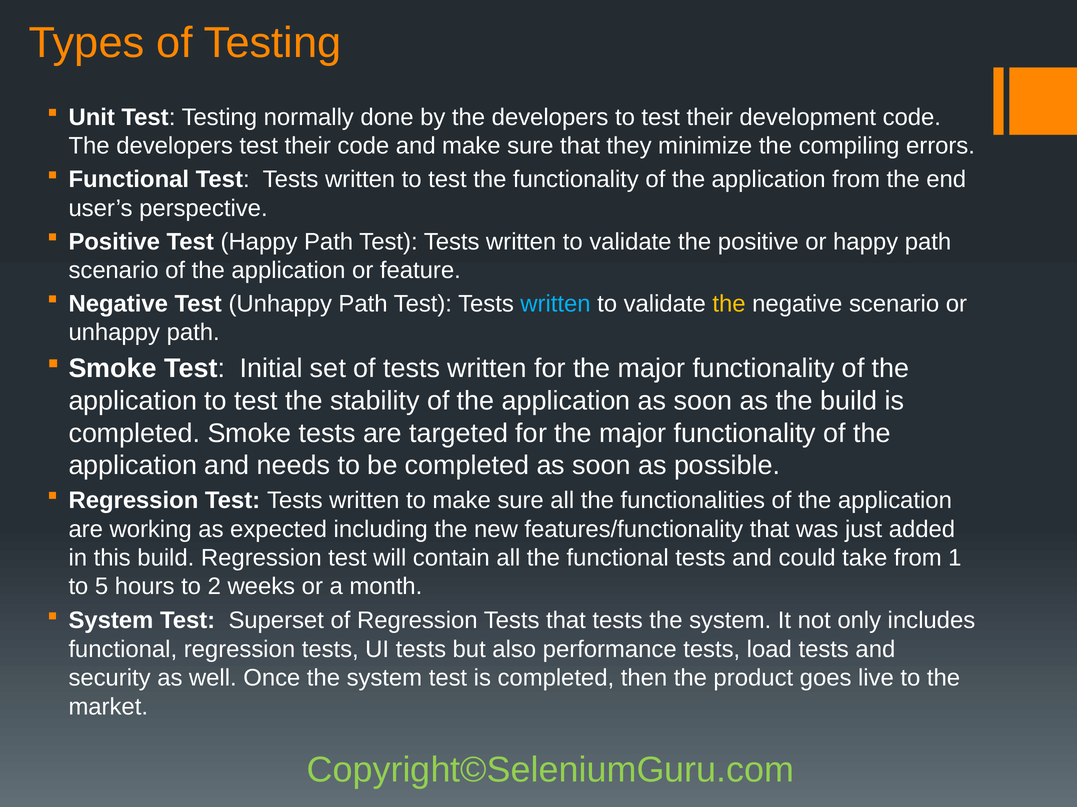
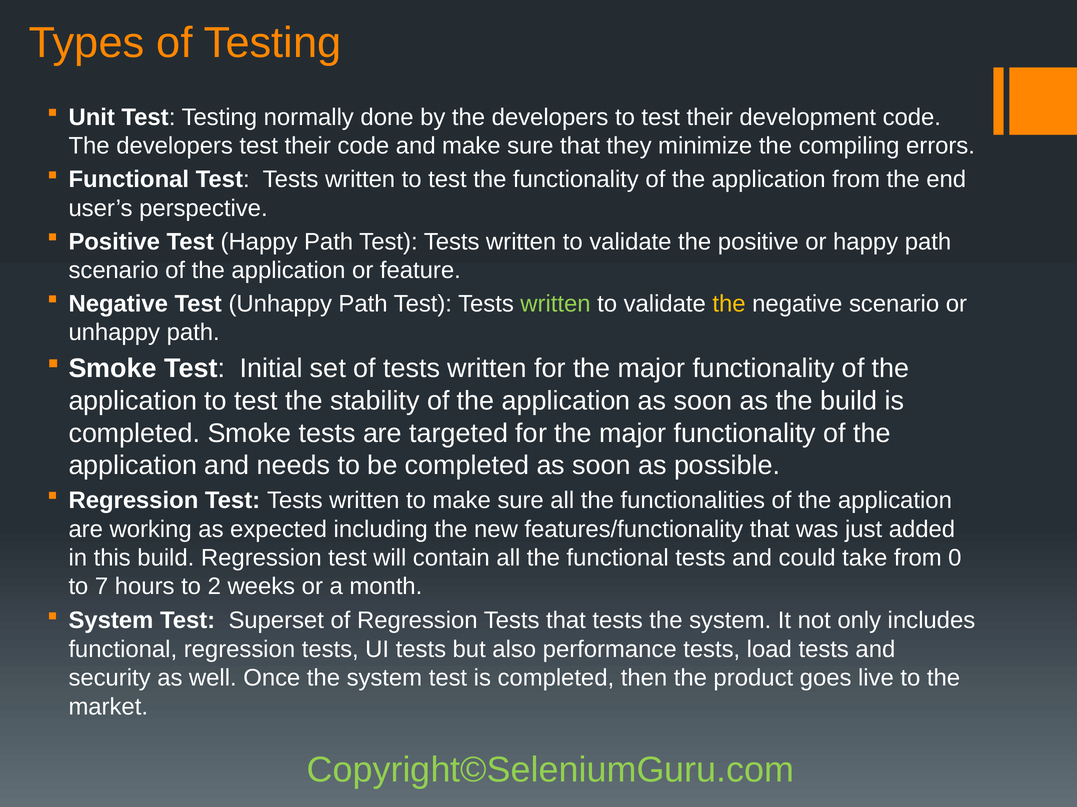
written at (555, 304) colour: light blue -> light green
1: 1 -> 0
5: 5 -> 7
